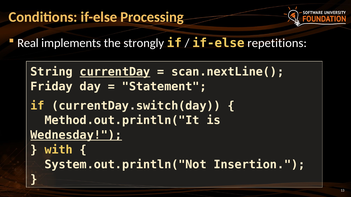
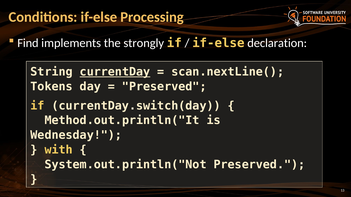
Real: Real -> Find
repetitions: repetitions -> declaration
Friday: Friday -> Tokens
Statement at (164, 87): Statement -> Preserved
Wednesday underline: present -> none
System.out.println("Not Insertion: Insertion -> Preserved
